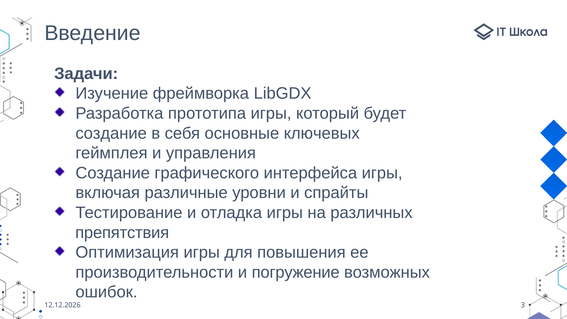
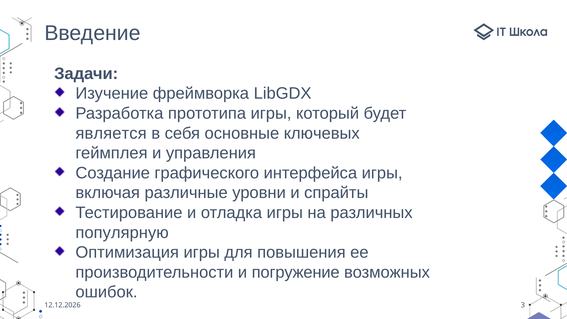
создание at (111, 133): создание -> является
препятствия: препятствия -> популярную
